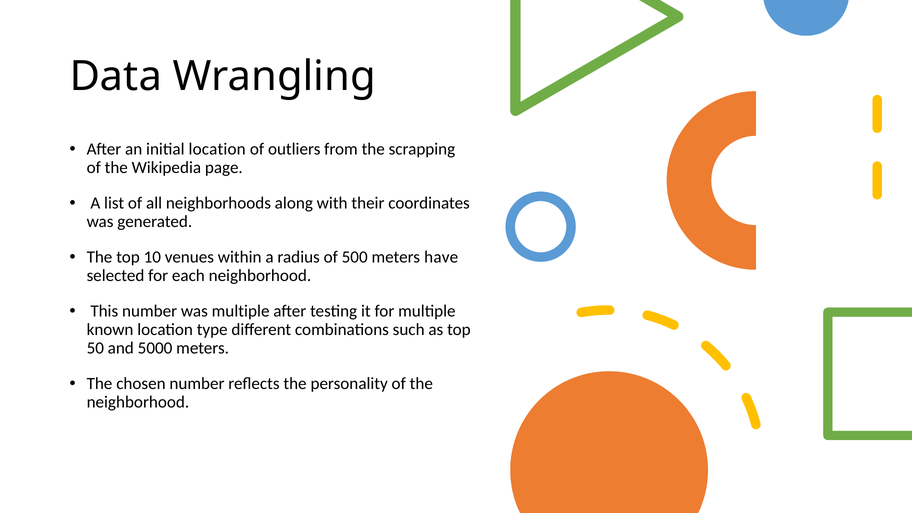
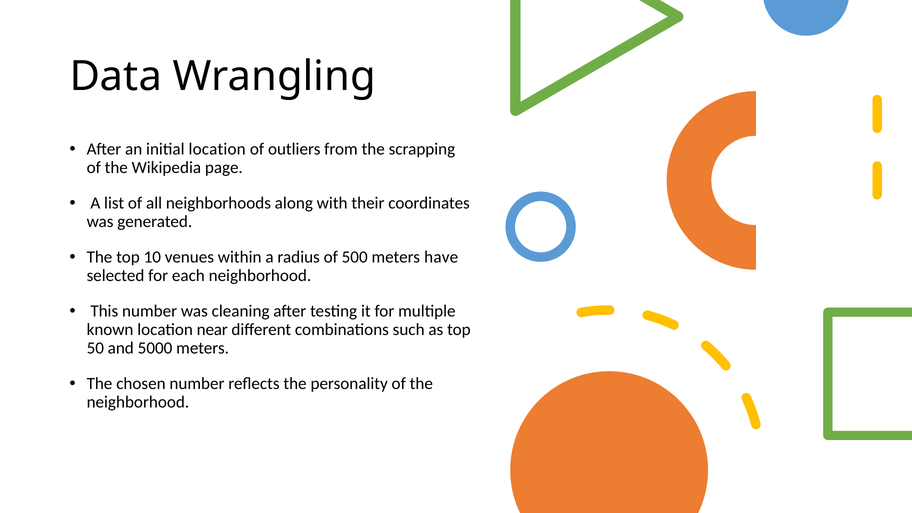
was multiple: multiple -> cleaning
type: type -> near
